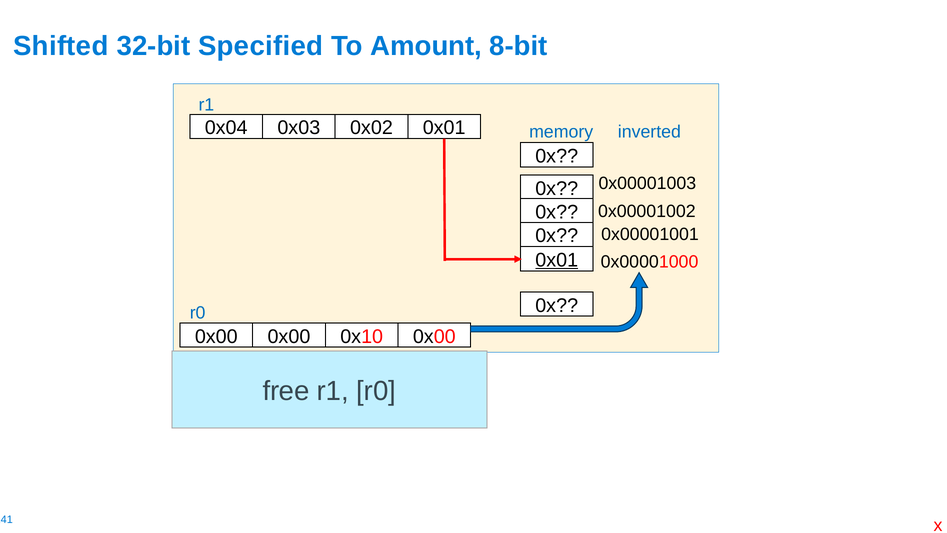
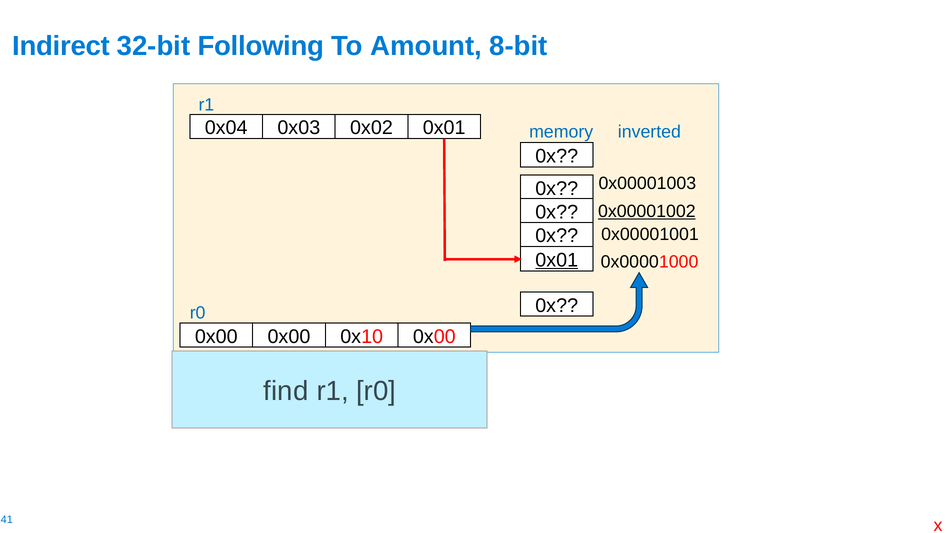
Shifted: Shifted -> Indirect
Specified: Specified -> Following
0x00001002 underline: none -> present
free: free -> find
